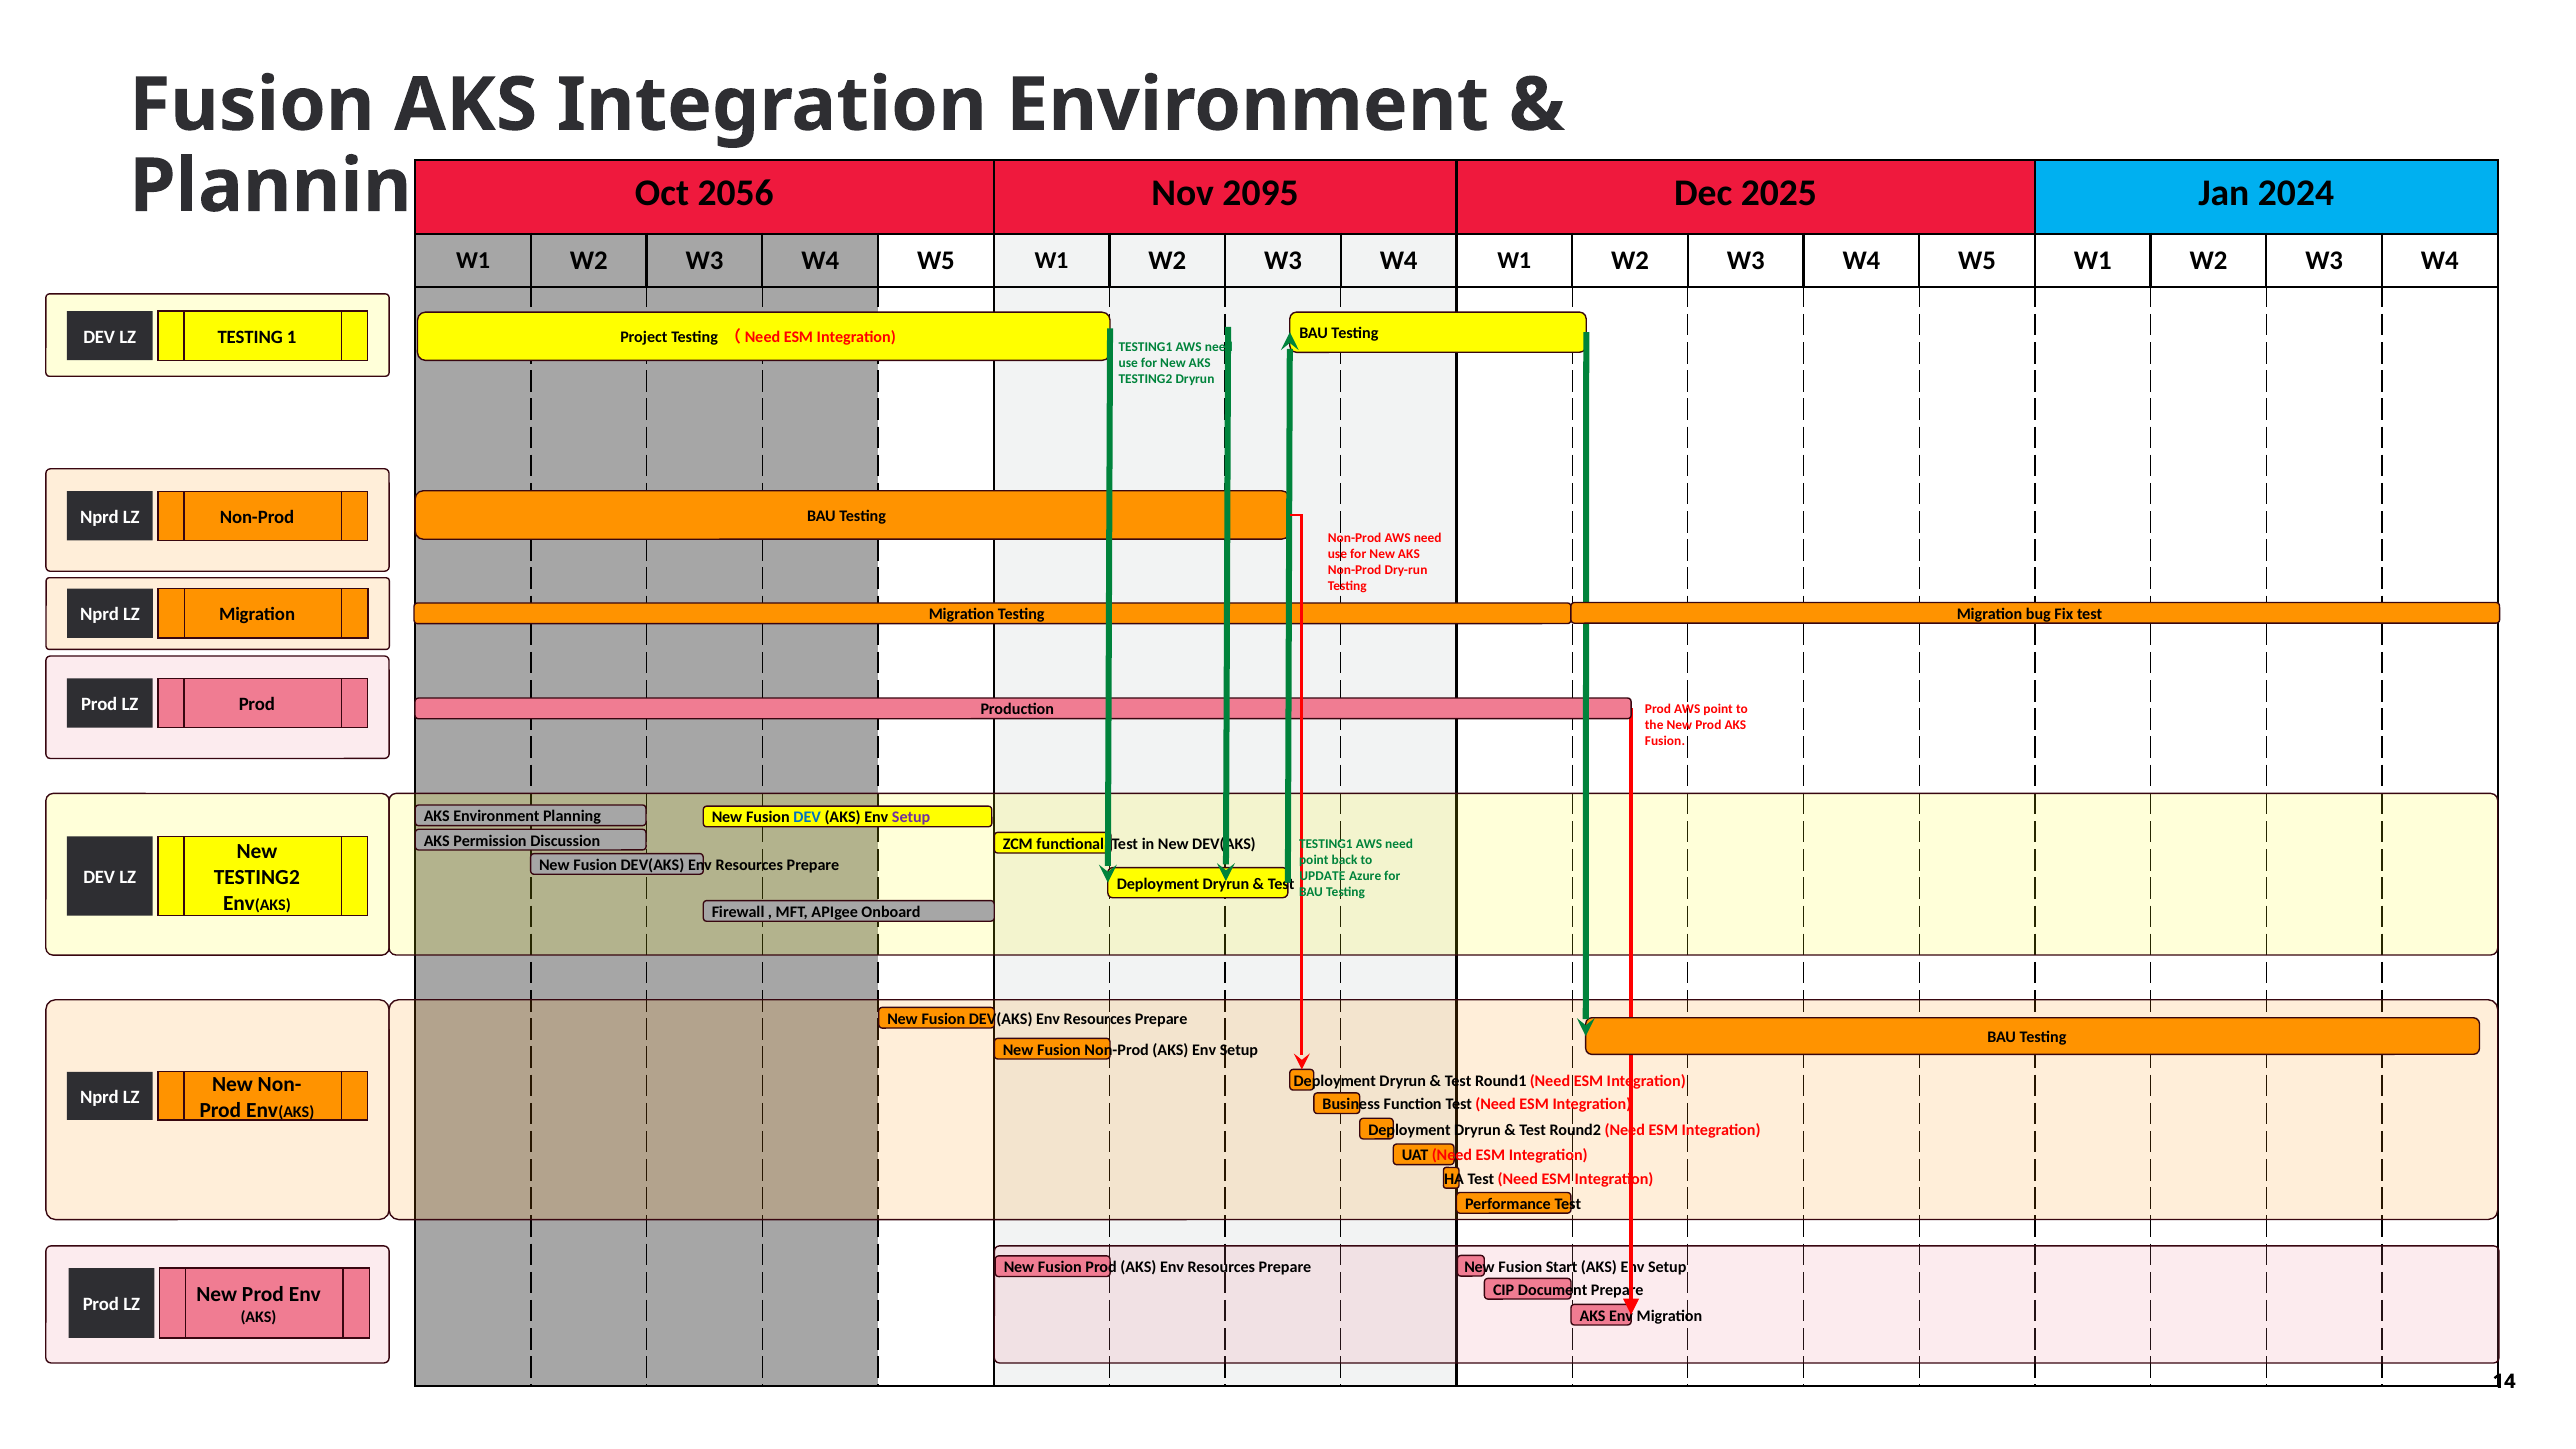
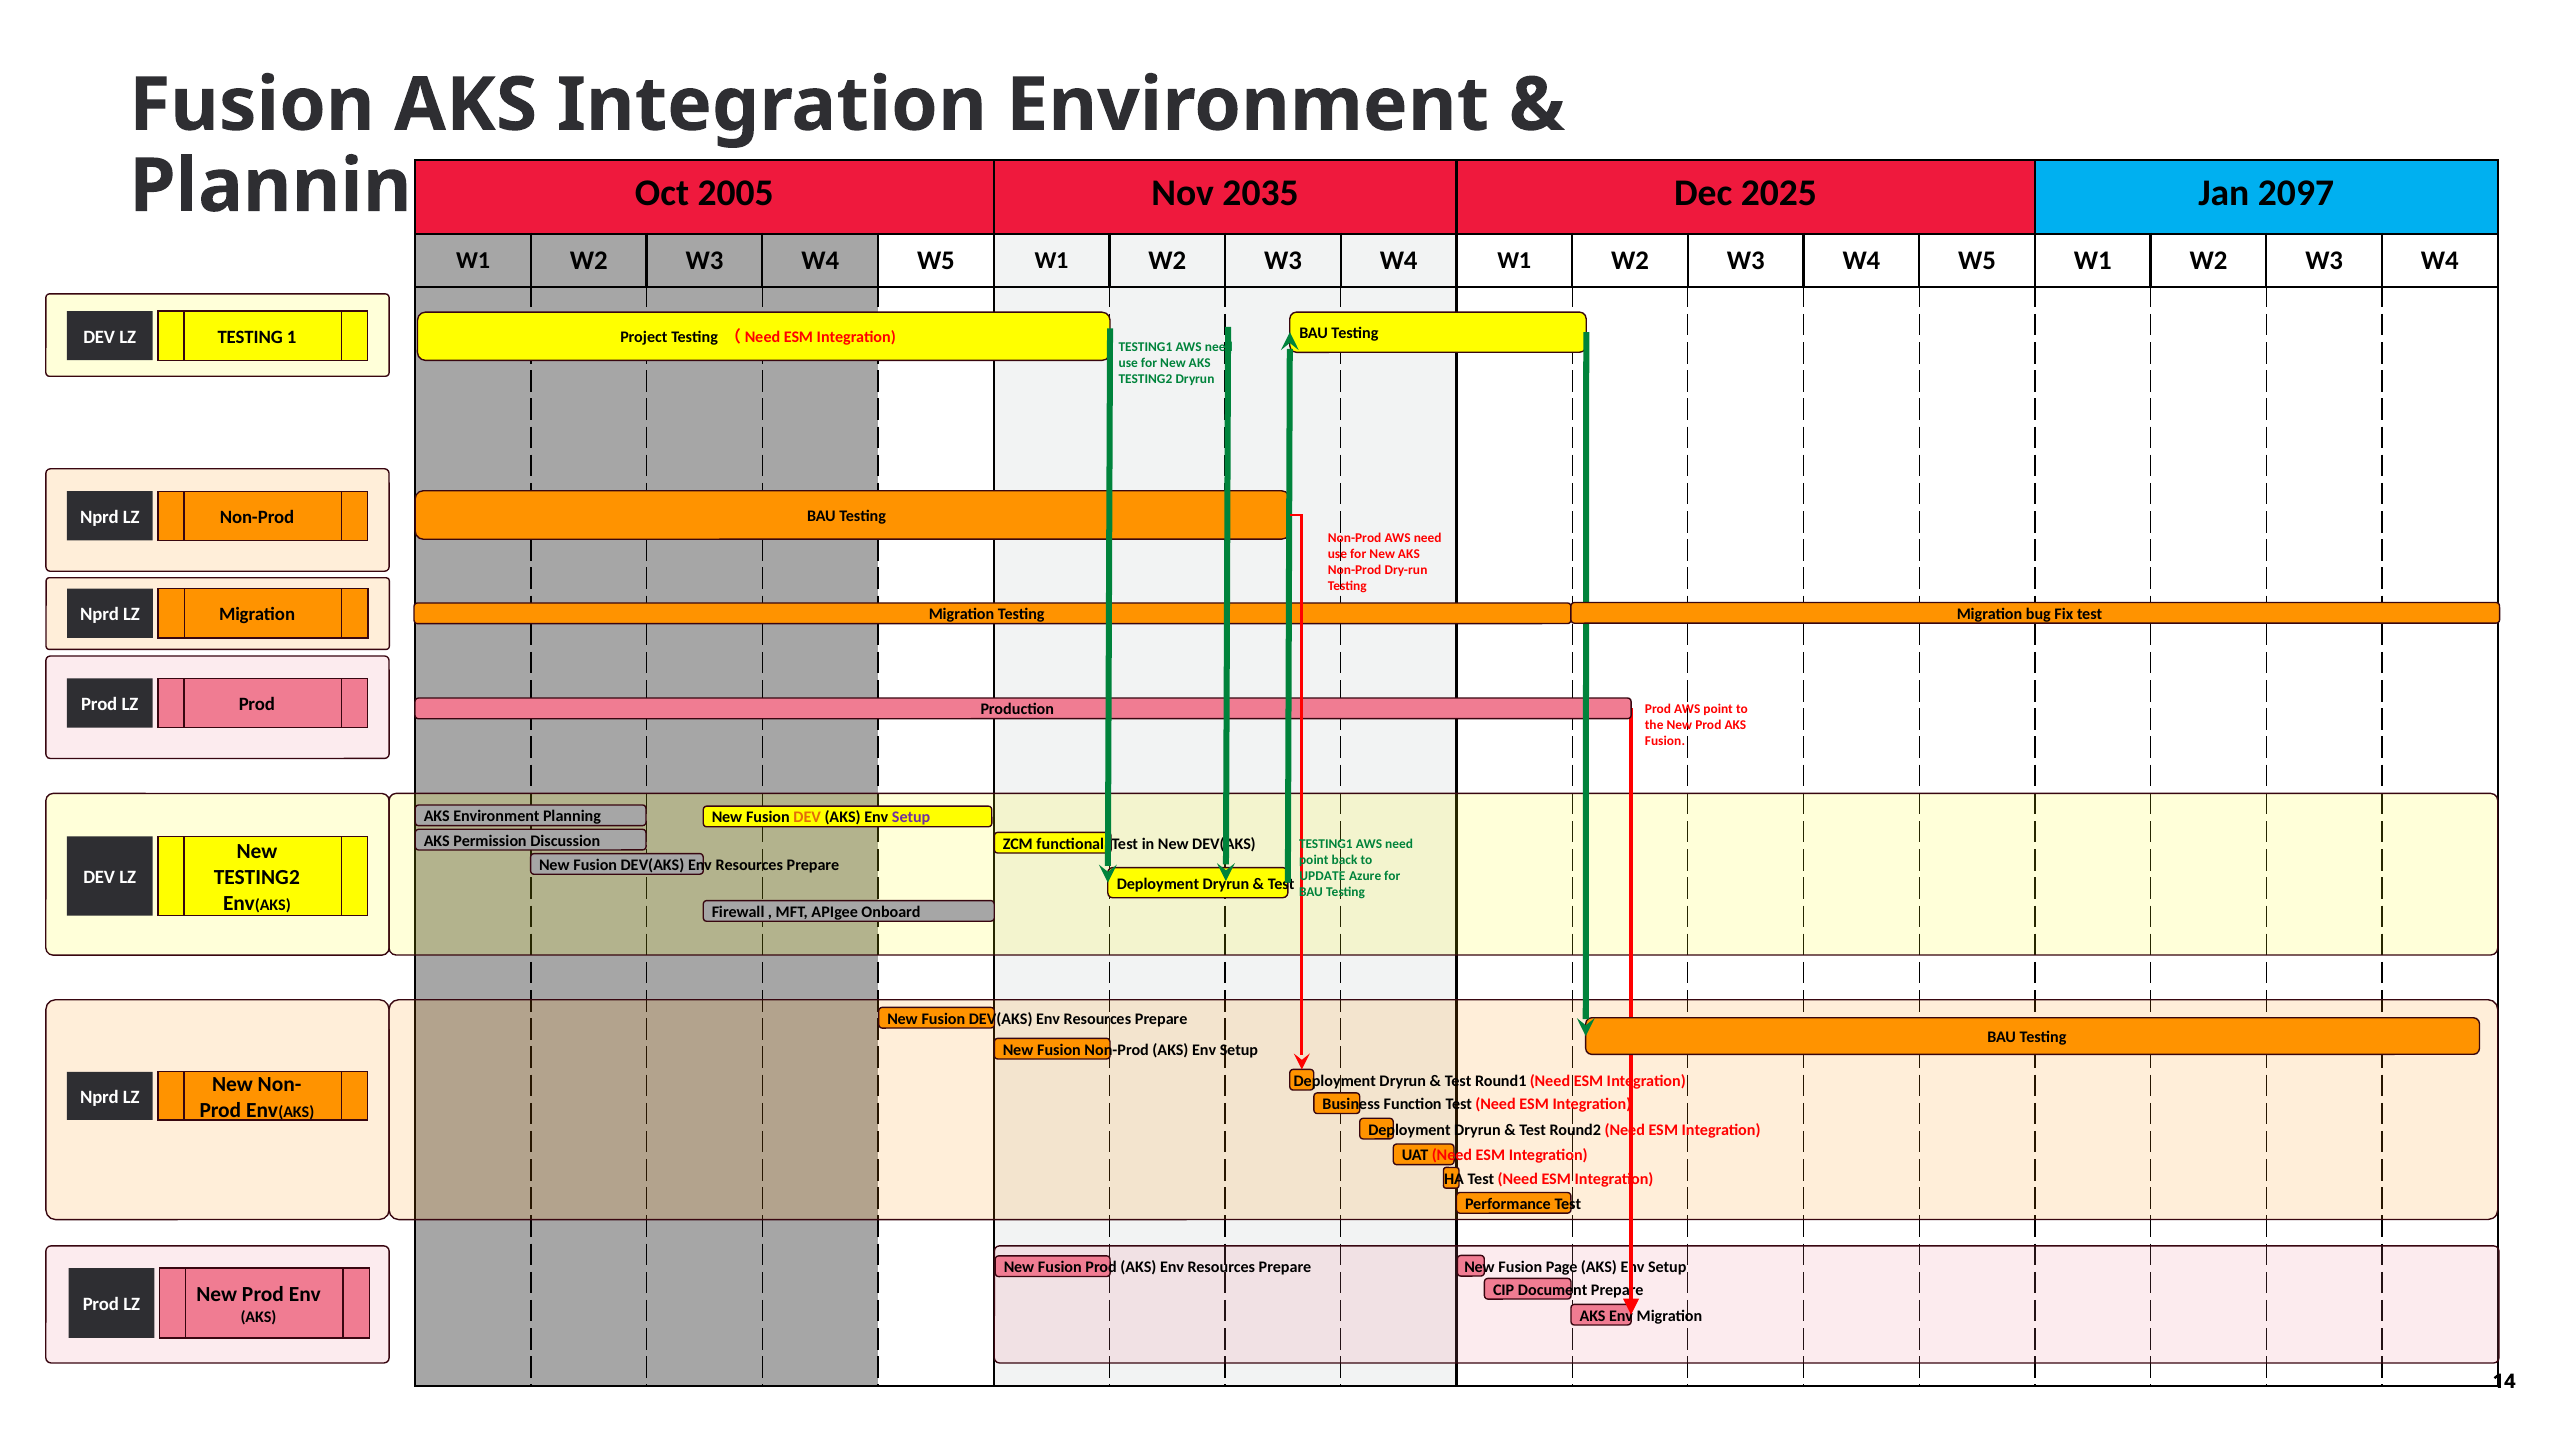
2056: 2056 -> 2005
2095: 2095 -> 2035
2024: 2024 -> 2097
DEV at (807, 818) colour: blue -> orange
Start: Start -> Page
